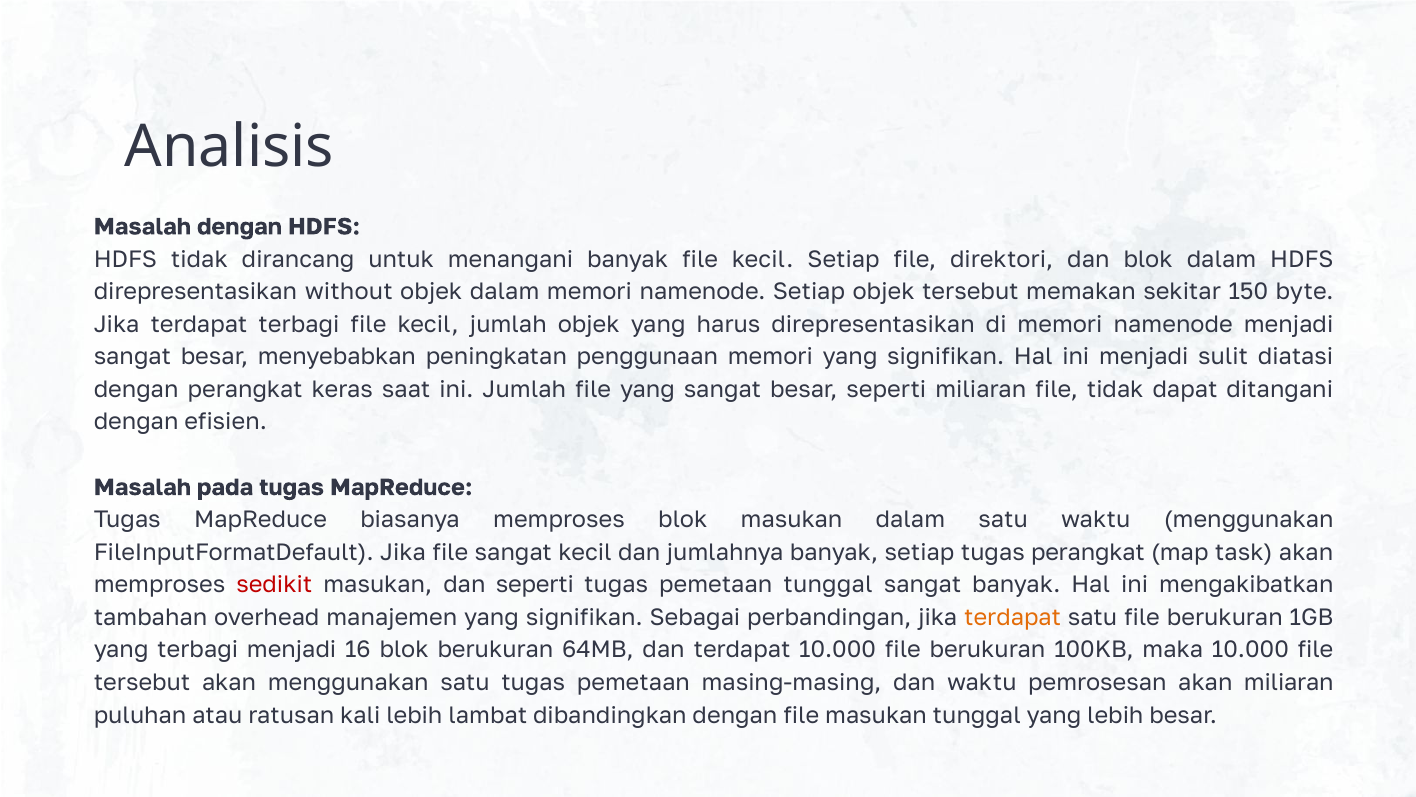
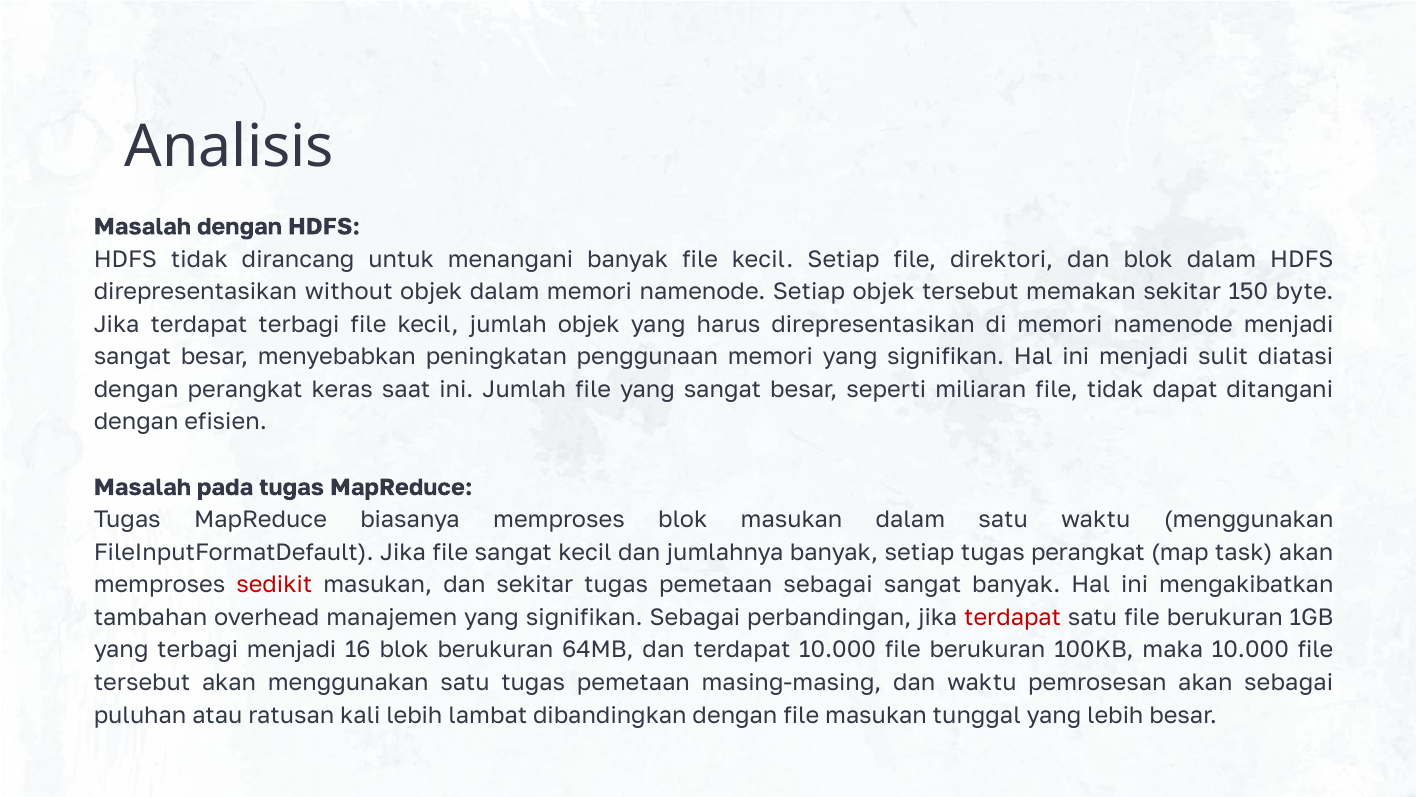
dan seperti: seperti -> sekitar
pemetaan tunggal: tunggal -> sebagai
terdapat at (1013, 617) colour: orange -> red
akan miliaran: miliaran -> sebagai
